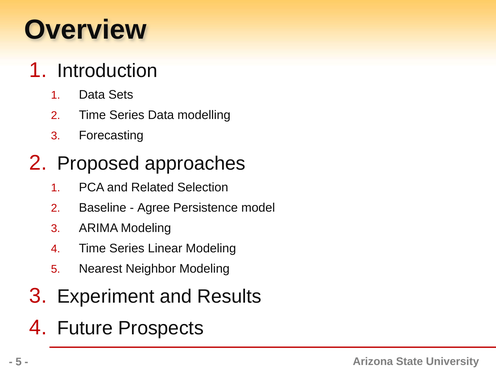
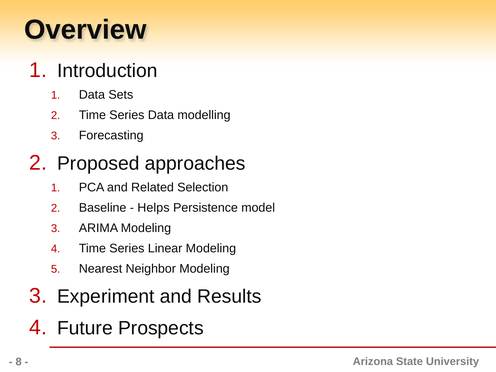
Agree: Agree -> Helps
5 at (19, 362): 5 -> 8
